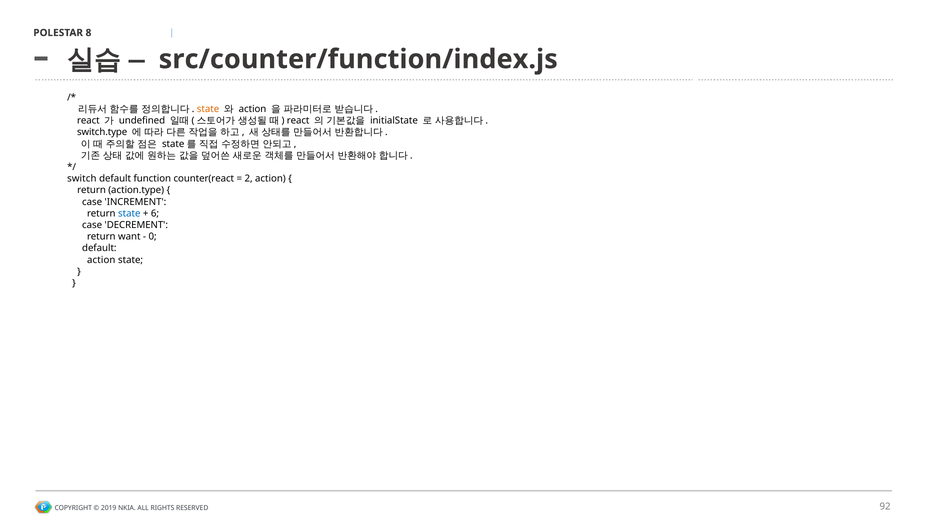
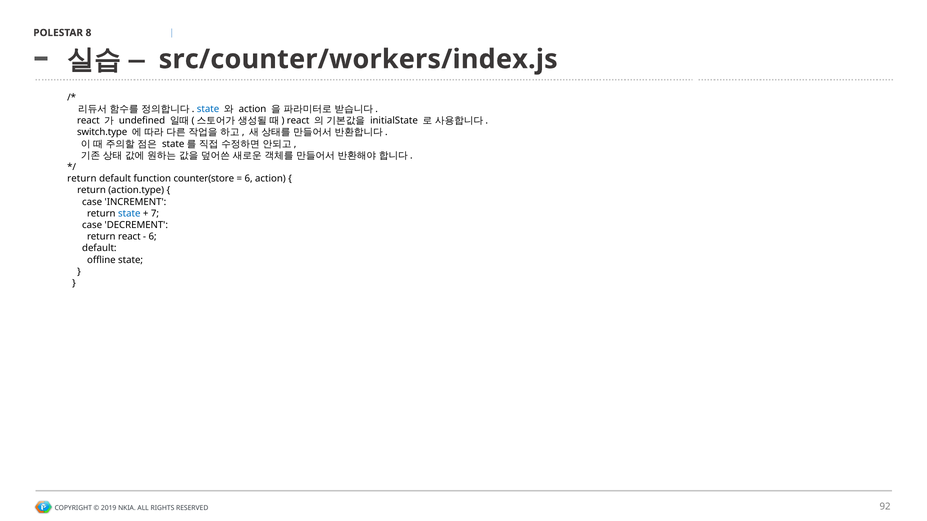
src/counter/function/index.js: src/counter/function/index.js -> src/counter/workers/index.js
state at (208, 109) colour: orange -> blue
switch at (82, 179): switch -> return
counter(react: counter(react -> counter(store
2 at (249, 179): 2 -> 6
6: 6 -> 7
return want: want -> react
0 at (153, 237): 0 -> 6
action at (101, 260): action -> offline
